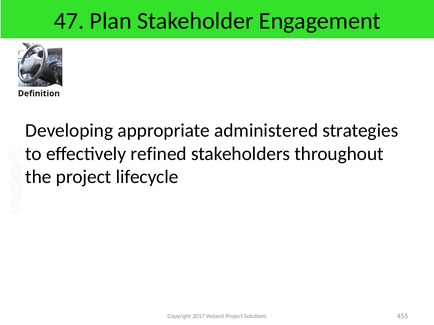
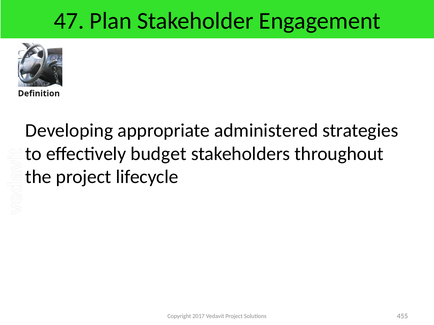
refined: refined -> budget
